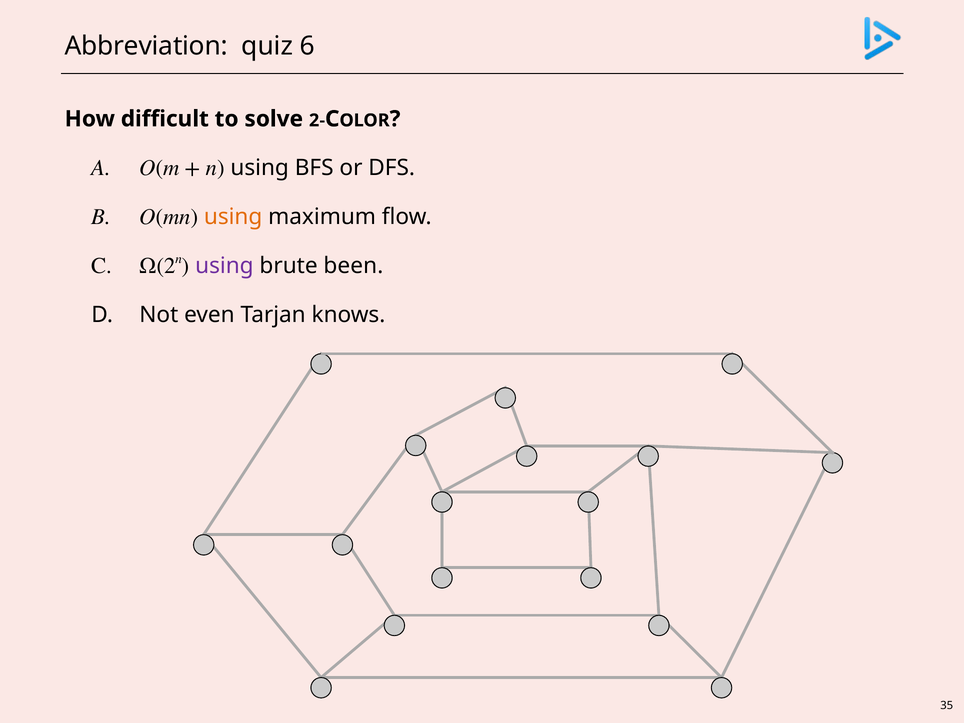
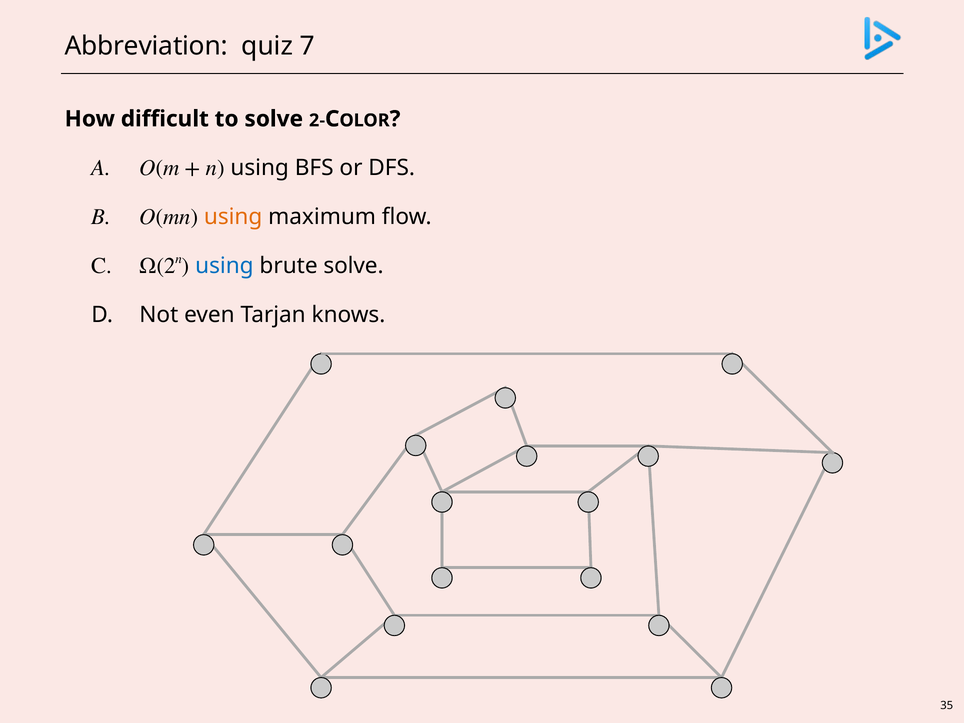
6: 6 -> 7
using at (224, 266) colour: purple -> blue
brute been: been -> solve
